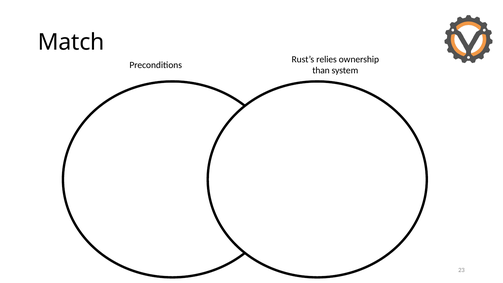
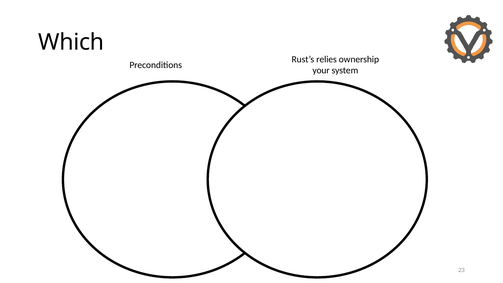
Match: Match -> Which
than: than -> your
